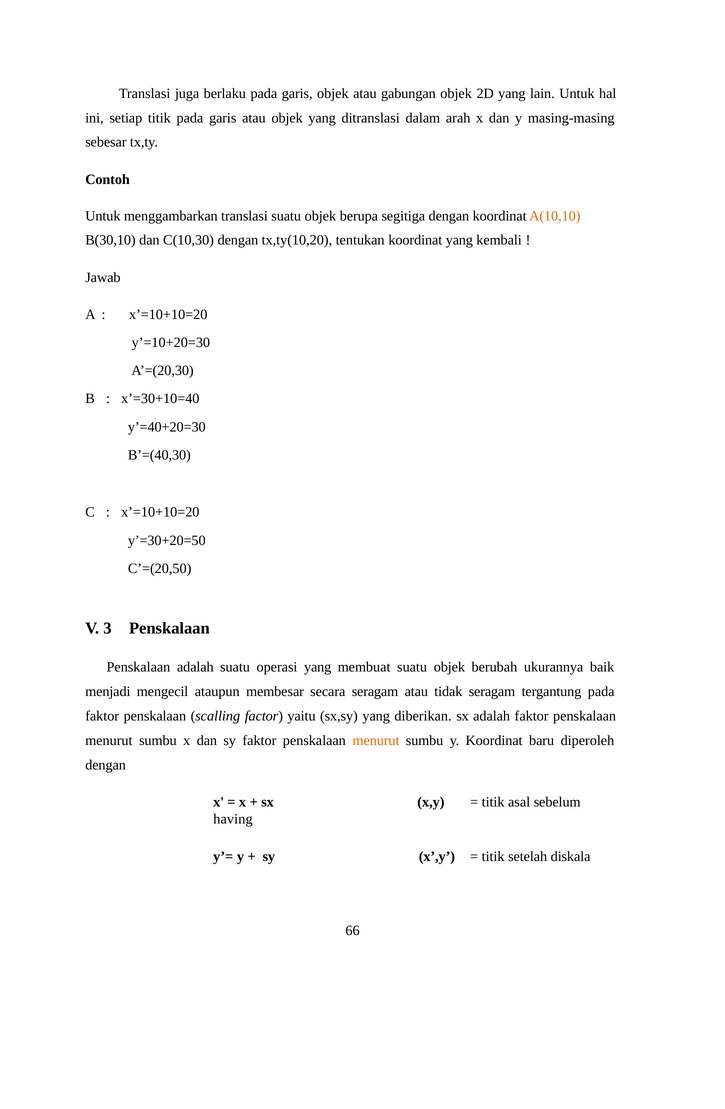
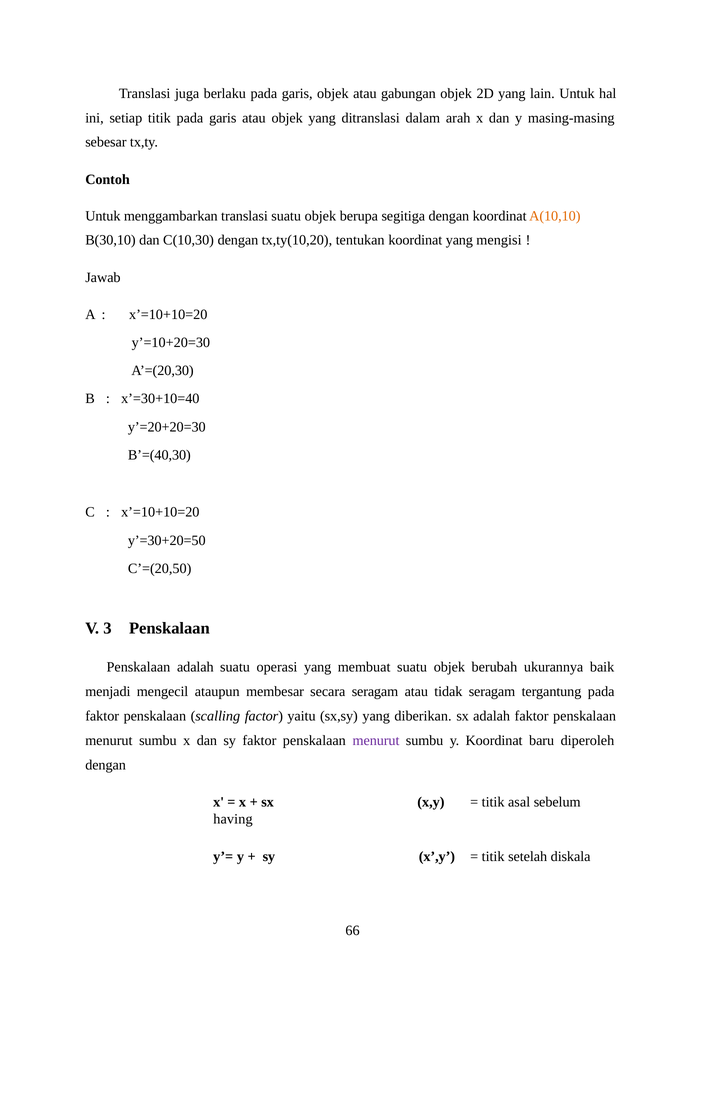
kembali: kembali -> mengisi
y’=40+20=30: y’=40+20=30 -> y’=20+20=30
menurut at (376, 740) colour: orange -> purple
